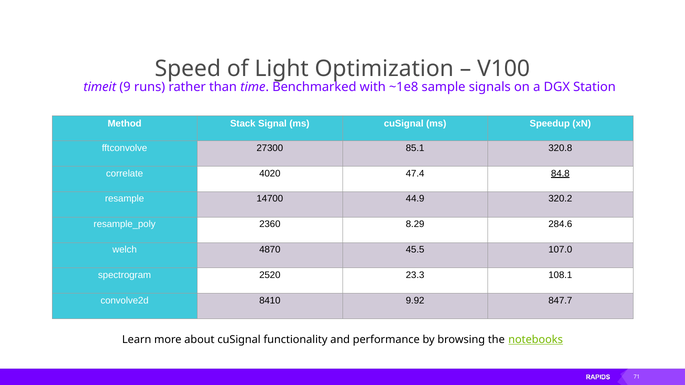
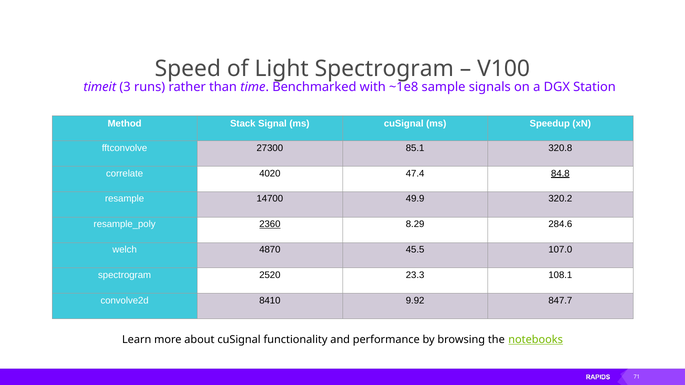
Light Optimization: Optimization -> Spectrogram
9: 9 -> 3
44.9: 44.9 -> 49.9
2360 underline: none -> present
